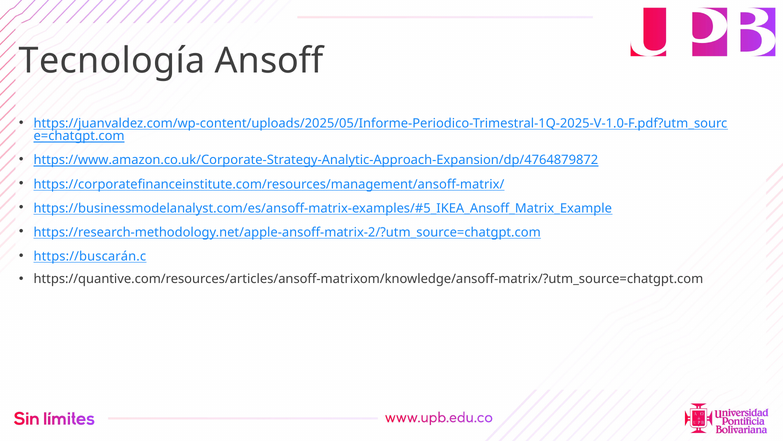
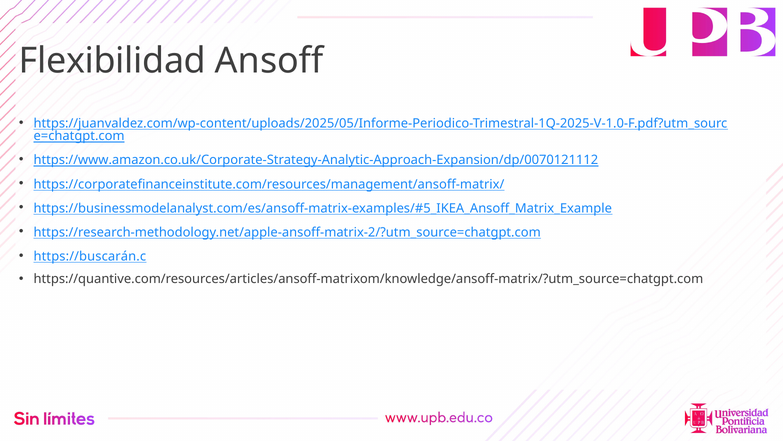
Tecnología: Tecnología -> Flexibilidad
https://www.amazon.co.uk/Corporate-Strategy-Analytic-Approach-Expansion/dp/4764879872: https://www.amazon.co.uk/Corporate-Strategy-Analytic-Approach-Expansion/dp/4764879872 -> https://www.amazon.co.uk/Corporate-Strategy-Analytic-Approach-Expansion/dp/0070121112
